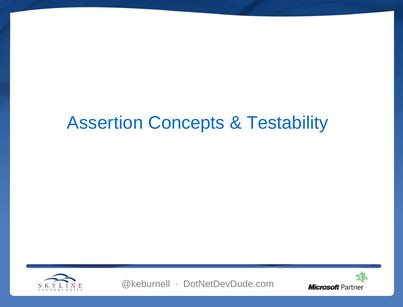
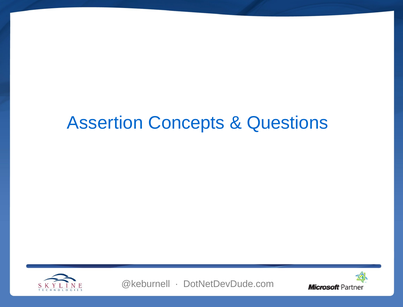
Testability: Testability -> Questions
